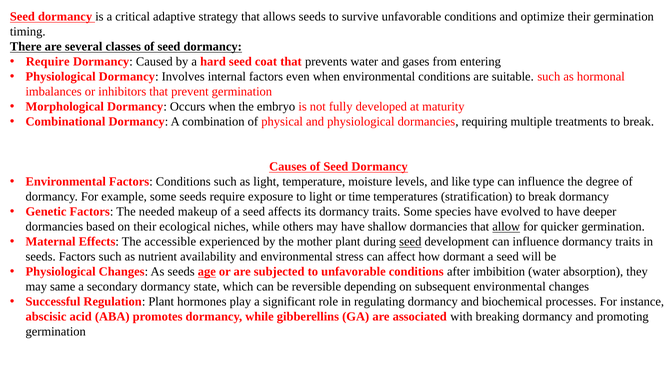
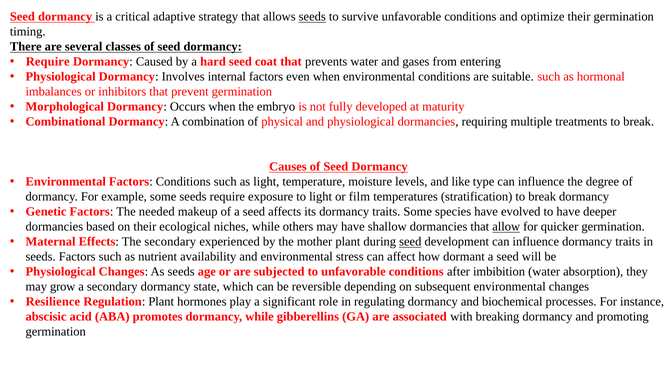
seeds at (312, 17) underline: none -> present
time: time -> film
The accessible: accessible -> secondary
age underline: present -> none
same: same -> grow
Successful: Successful -> Resilience
